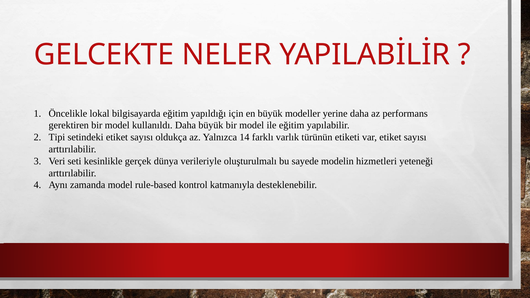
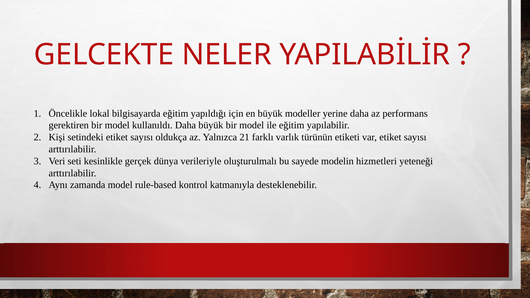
Tipi: Tipi -> Kişi
14: 14 -> 21
